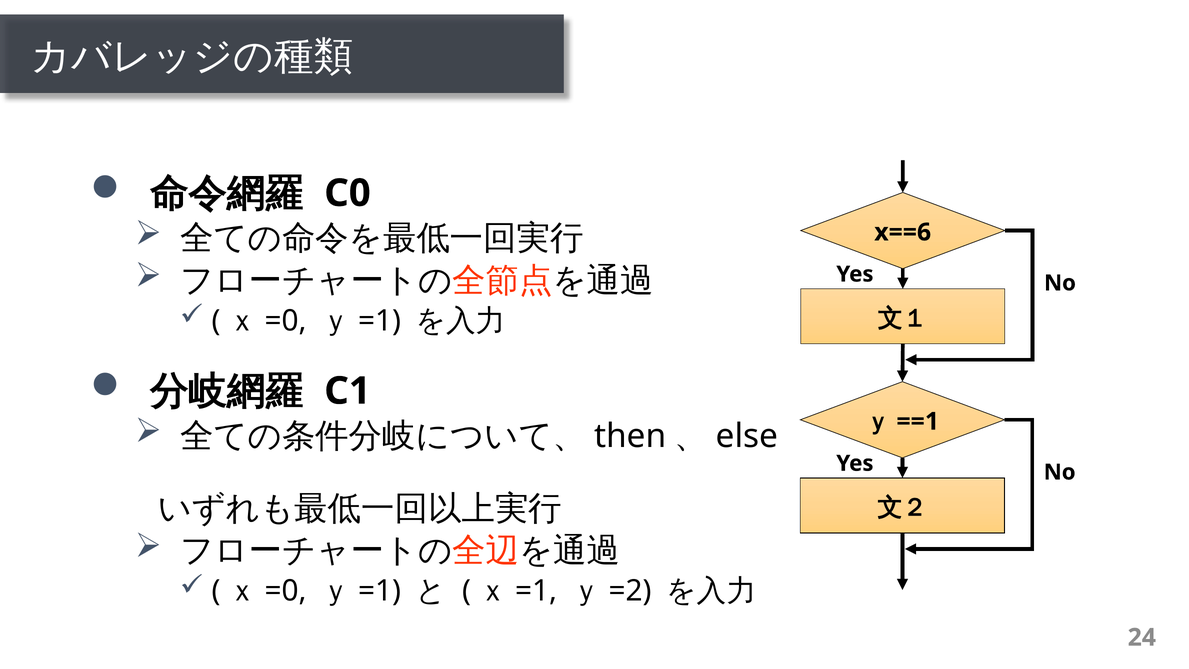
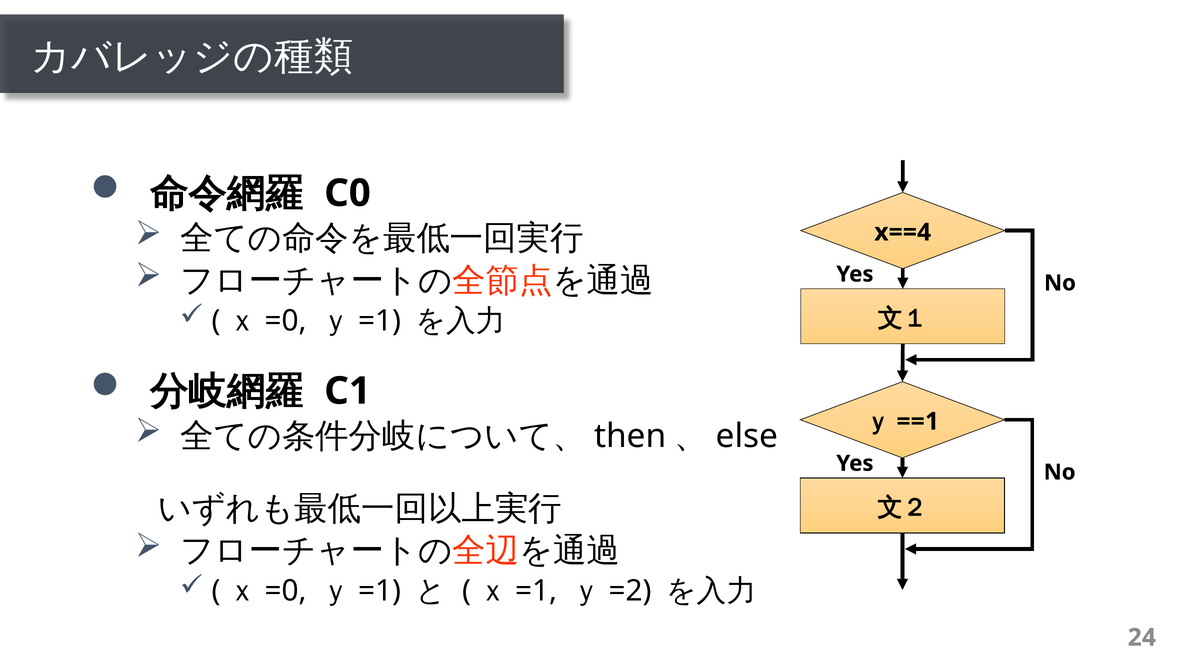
x==6: x==6 -> x==4
